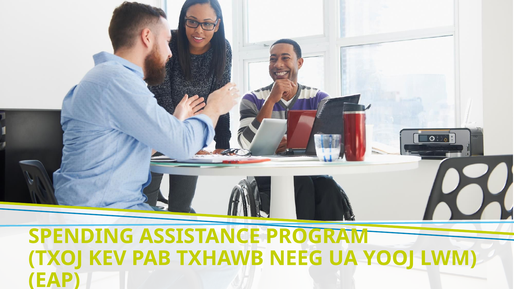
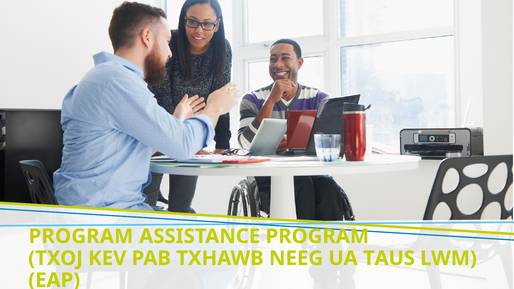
SPENDING at (81, 236): SPENDING -> PROGRAM
YOOJ: YOOJ -> TAUS
